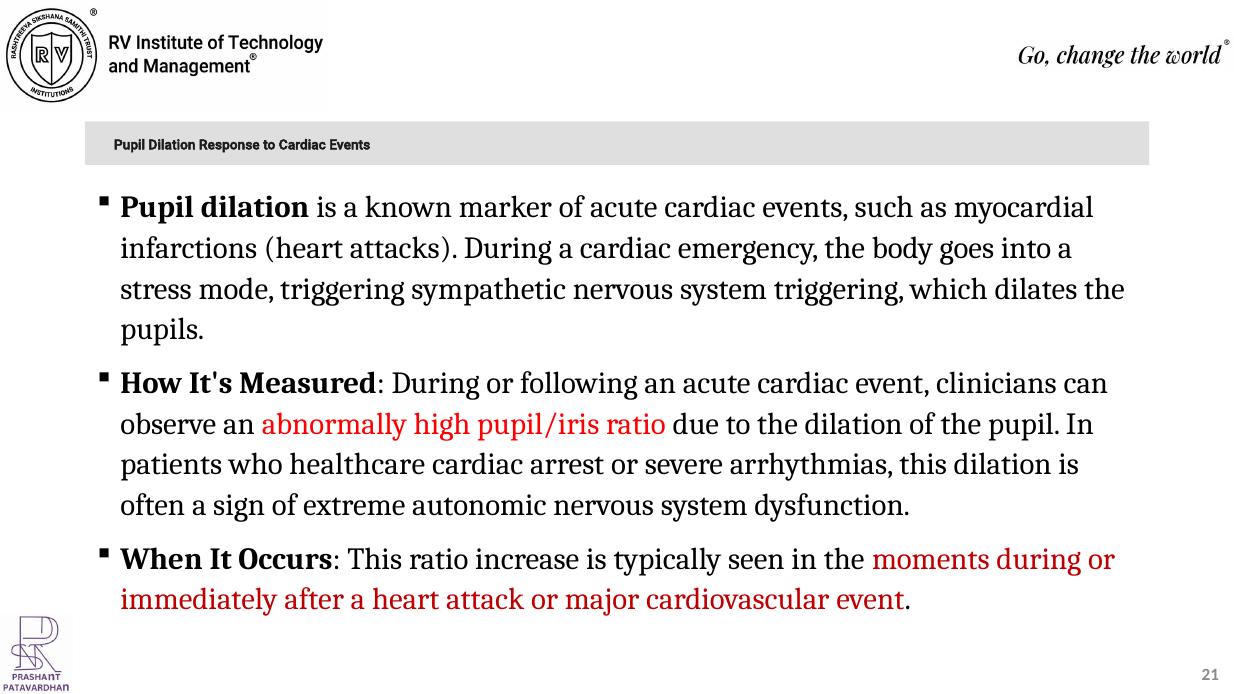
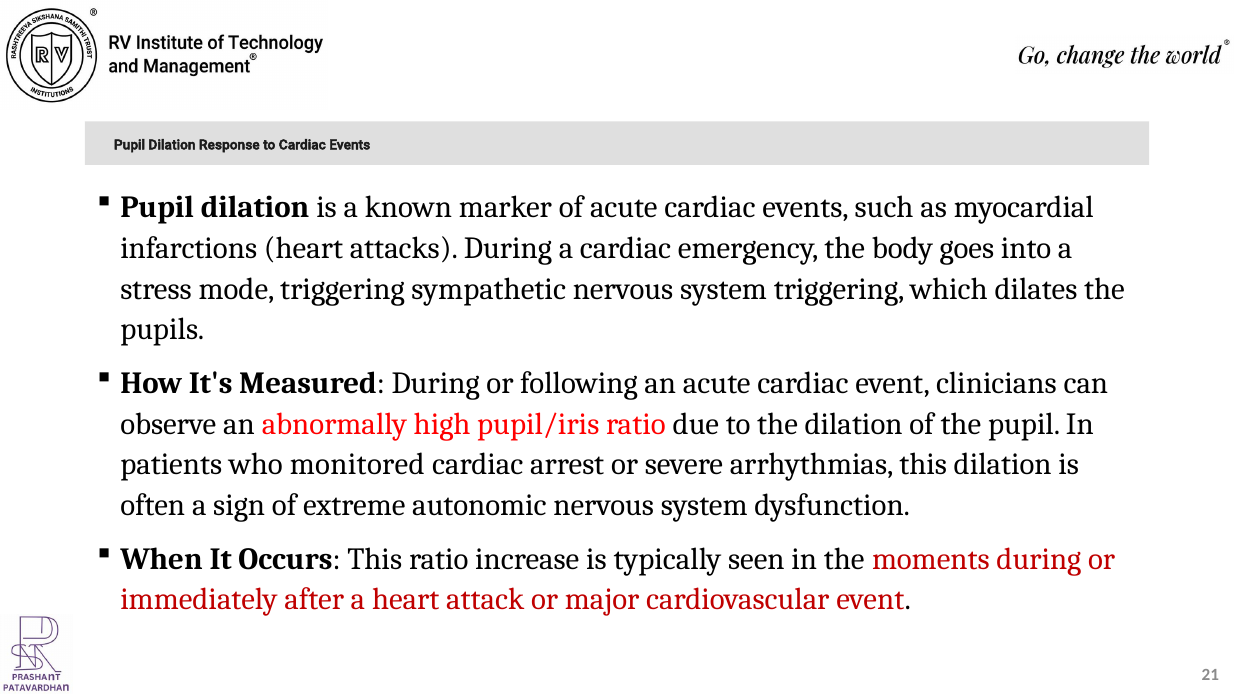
healthcare: healthcare -> monitored
